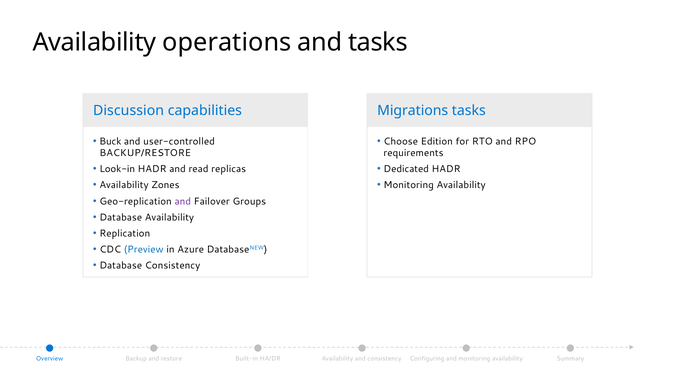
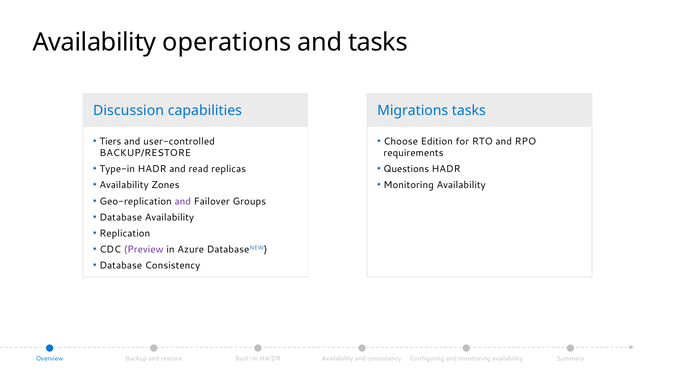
Buck: Buck -> Tiers
Look-in: Look-in -> Type-in
Dedicated: Dedicated -> Questions
Preview colour: blue -> purple
